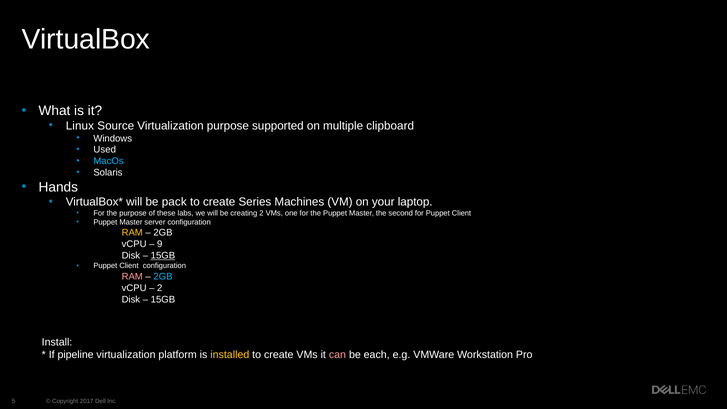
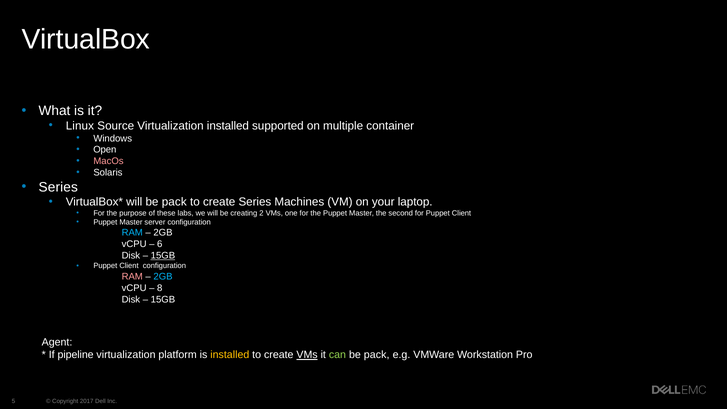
Virtualization purpose: purpose -> installed
clipboard: clipboard -> container
Used: Used -> Open
MacOs colour: light blue -> pink
Hands at (58, 187): Hands -> Series
RAM at (132, 233) colour: yellow -> light blue
9: 9 -> 6
2 at (160, 288): 2 -> 8
Install: Install -> Agent
VMs at (307, 355) underline: none -> present
can colour: pink -> light green
each at (377, 355): each -> pack
